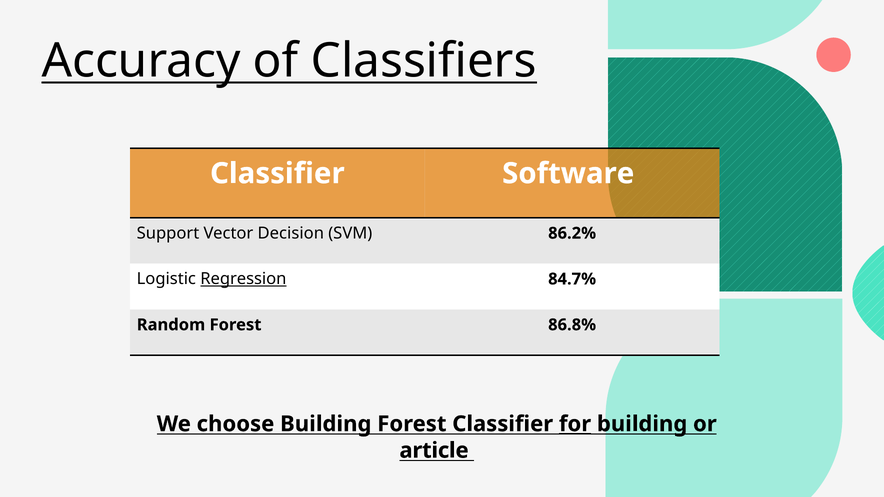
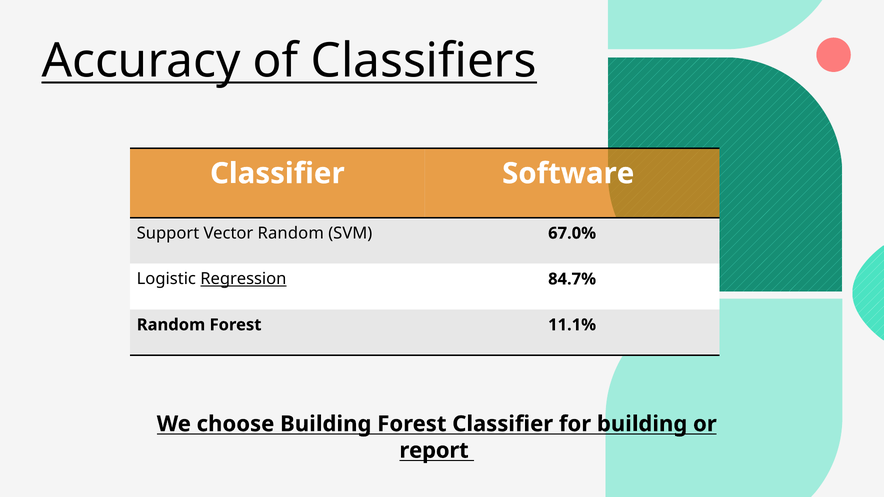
Vector Decision: Decision -> Random
86.2%: 86.2% -> 67.0%
86.8%: 86.8% -> 11.1%
for underline: present -> none
article: article -> report
